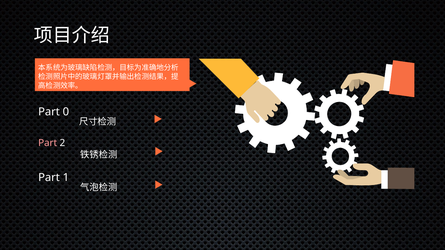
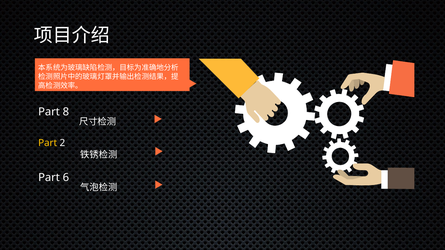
0: 0 -> 8
Part at (48, 143) colour: pink -> yellow
1: 1 -> 6
